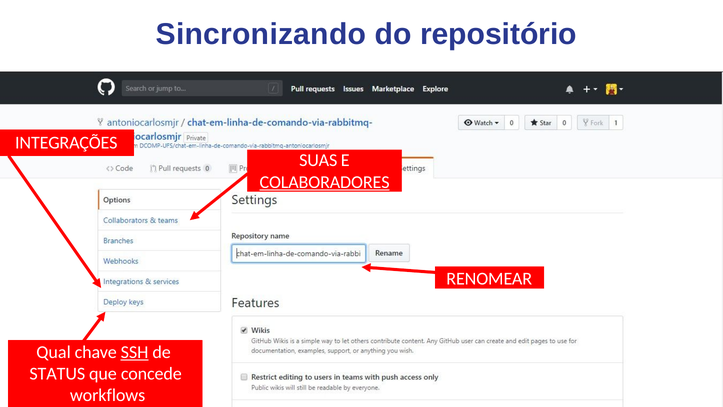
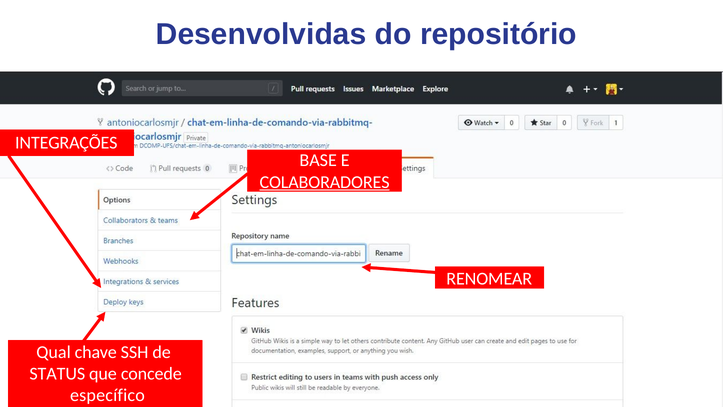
Sincronizando: Sincronizando -> Desenvolvidas
SUAS: SUAS -> BASE
SSH underline: present -> none
workflows: workflows -> específico
